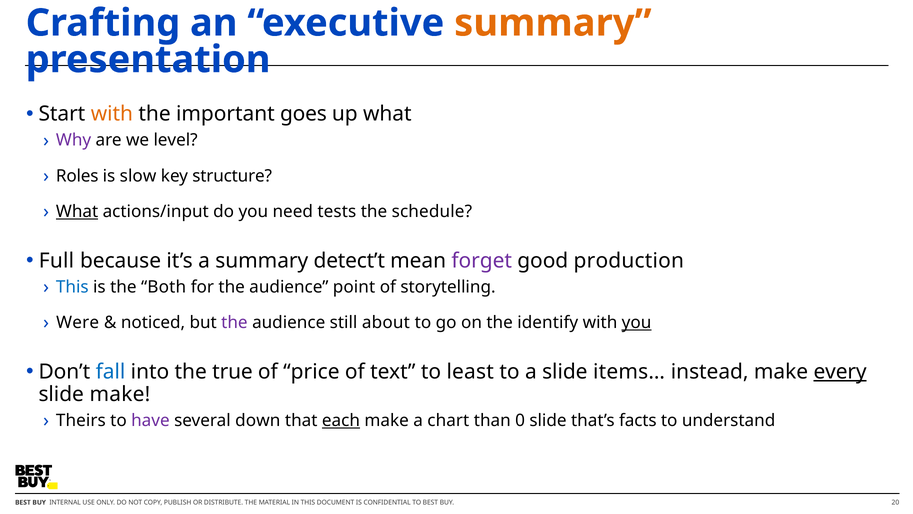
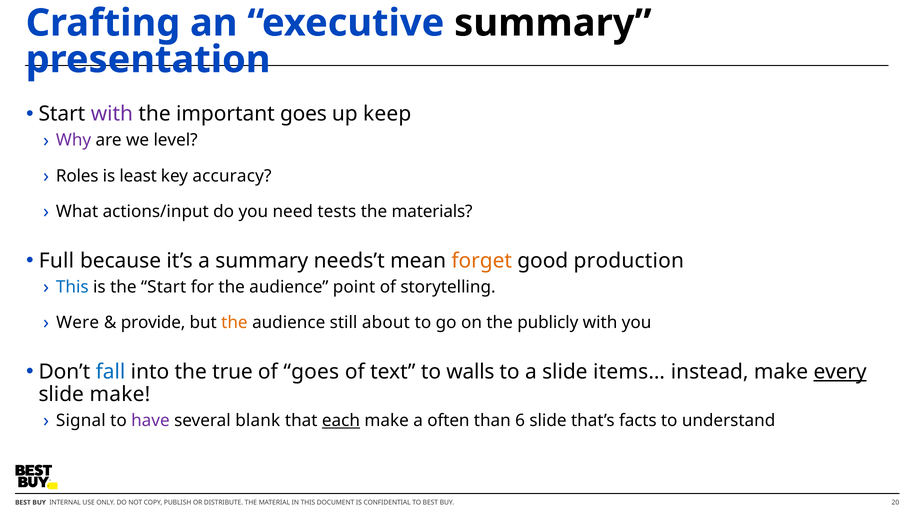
summary at (553, 23) colour: orange -> black
with at (112, 114) colour: orange -> purple
up what: what -> keep
slow: slow -> least
structure: structure -> accuracy
What at (77, 211) underline: present -> none
schedule: schedule -> materials
detect’t: detect’t -> needs’t
forget colour: purple -> orange
the Both: Both -> Start
noticed: noticed -> provide
the at (234, 322) colour: purple -> orange
identify: identify -> publicly
you at (637, 322) underline: present -> none
of price: price -> goes
least: least -> walls
Theirs: Theirs -> Signal
down: down -> blank
chart: chart -> often
0: 0 -> 6
